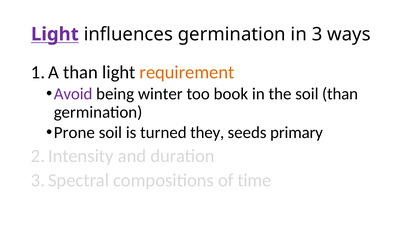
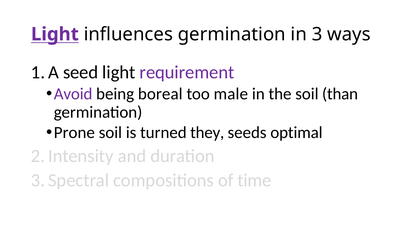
than at (81, 72): than -> seed
requirement colour: orange -> purple
winter: winter -> boreal
book: book -> male
primary: primary -> optimal
